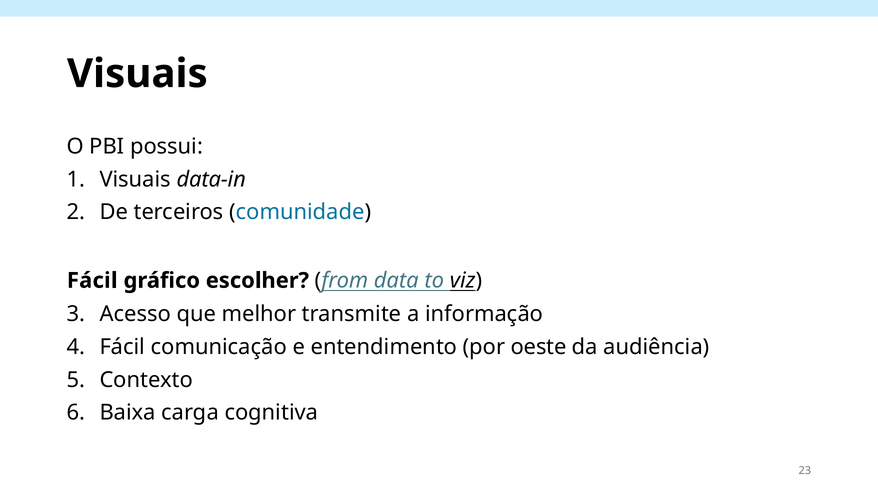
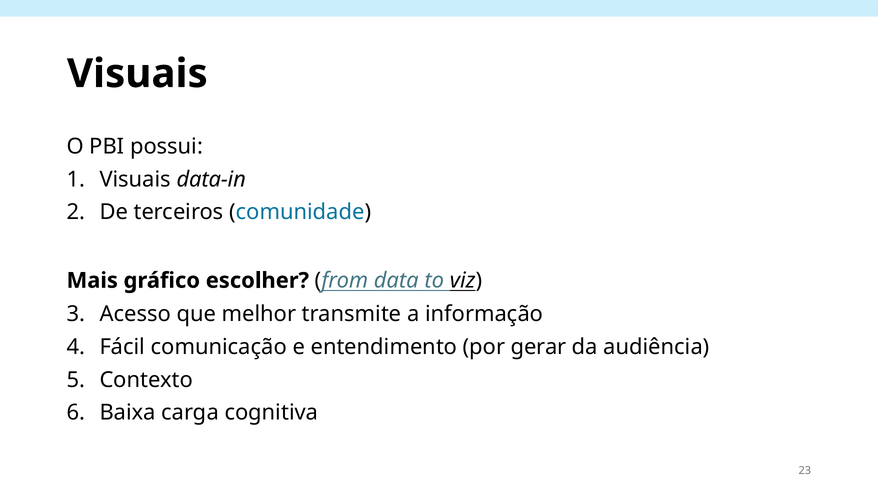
Fácil at (92, 280): Fácil -> Mais
oeste: oeste -> gerar
